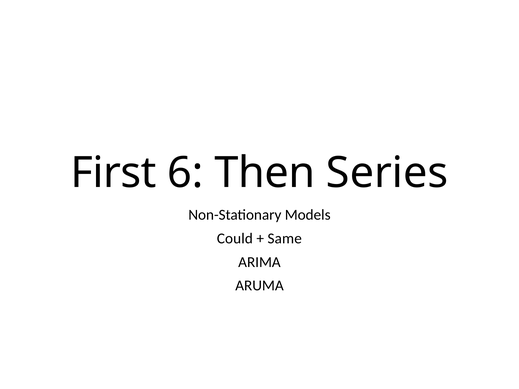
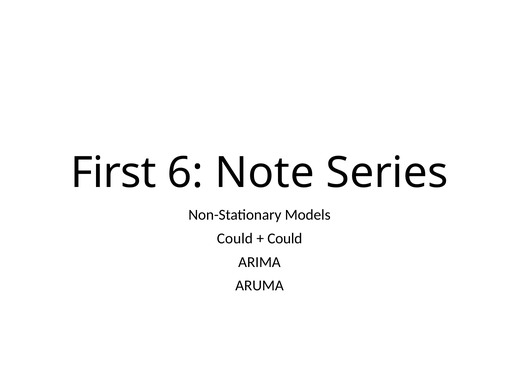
Then: Then -> Note
Same at (285, 239): Same -> Could
